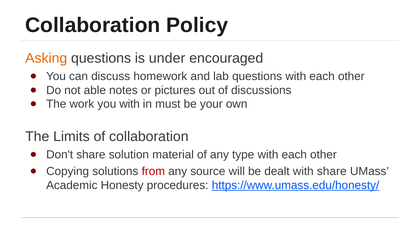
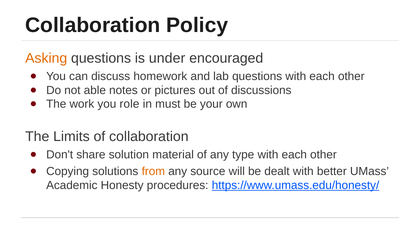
you with: with -> role
from colour: red -> orange
with share: share -> better
